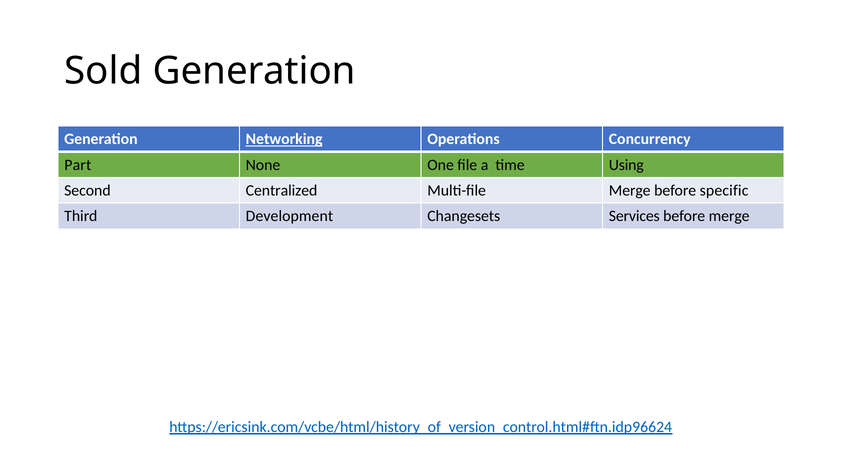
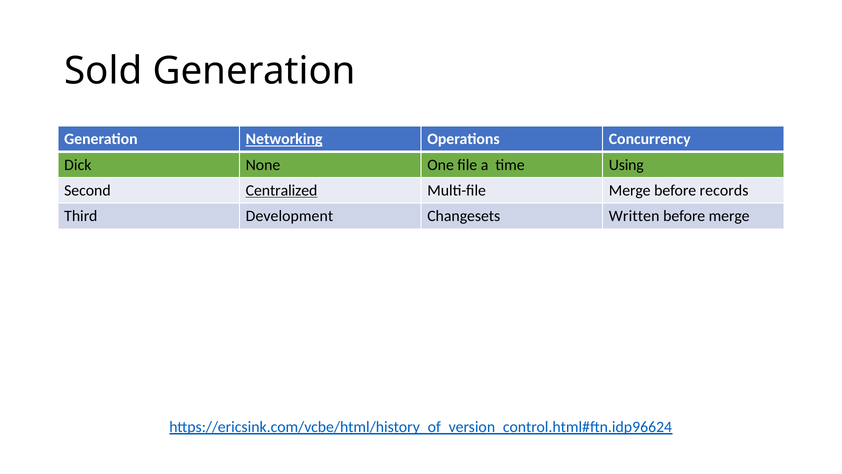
Part: Part -> Dick
Centralized underline: none -> present
specific: specific -> records
Services: Services -> Written
